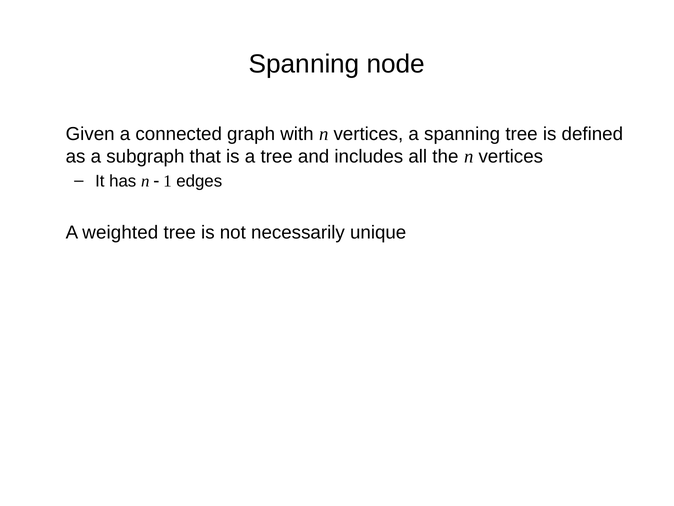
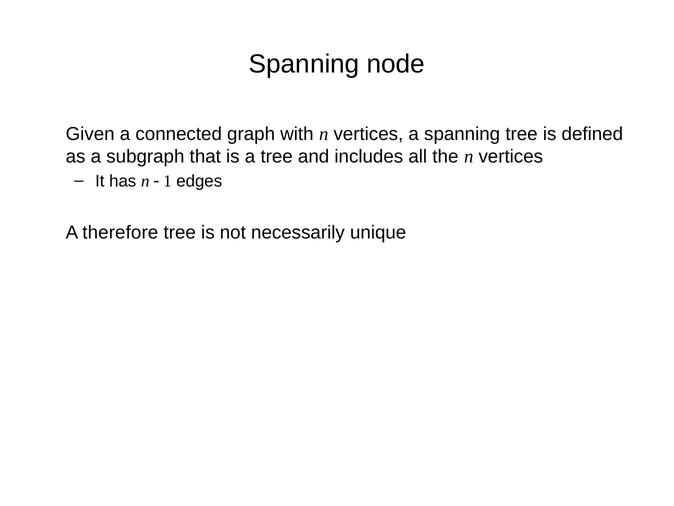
weighted: weighted -> therefore
